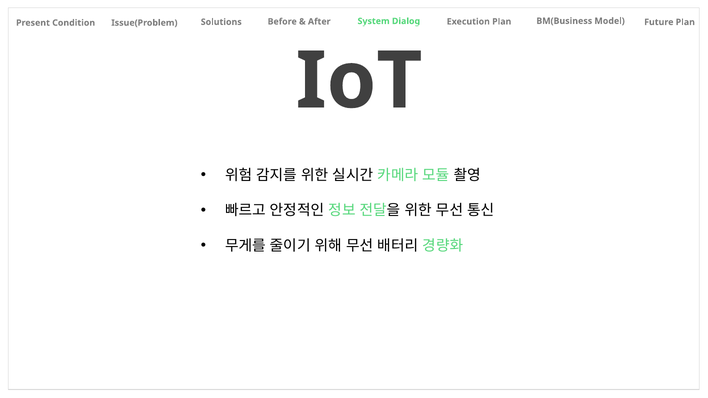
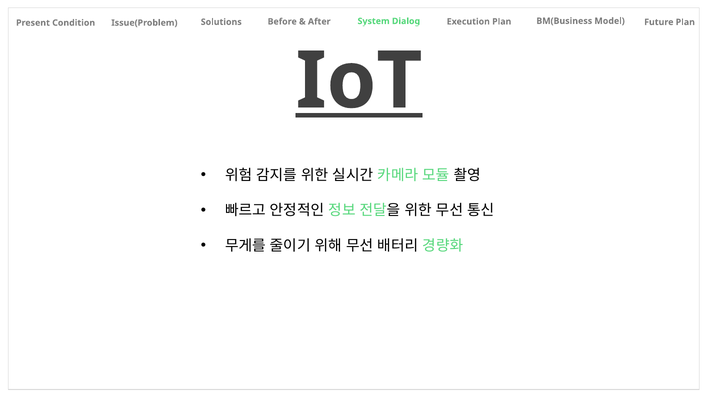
IoT underline: none -> present
